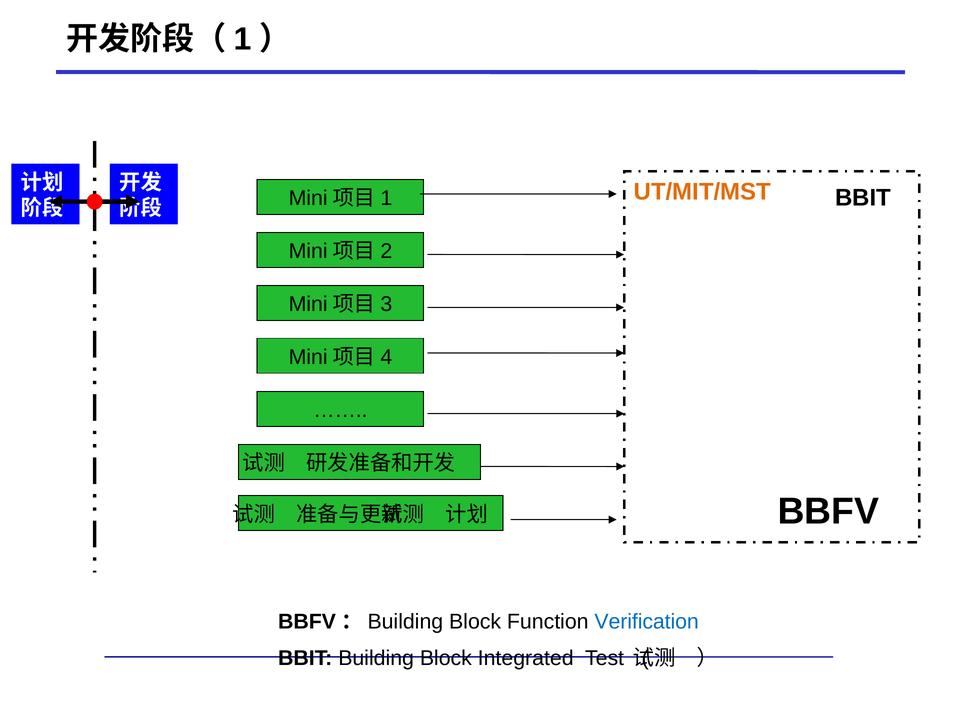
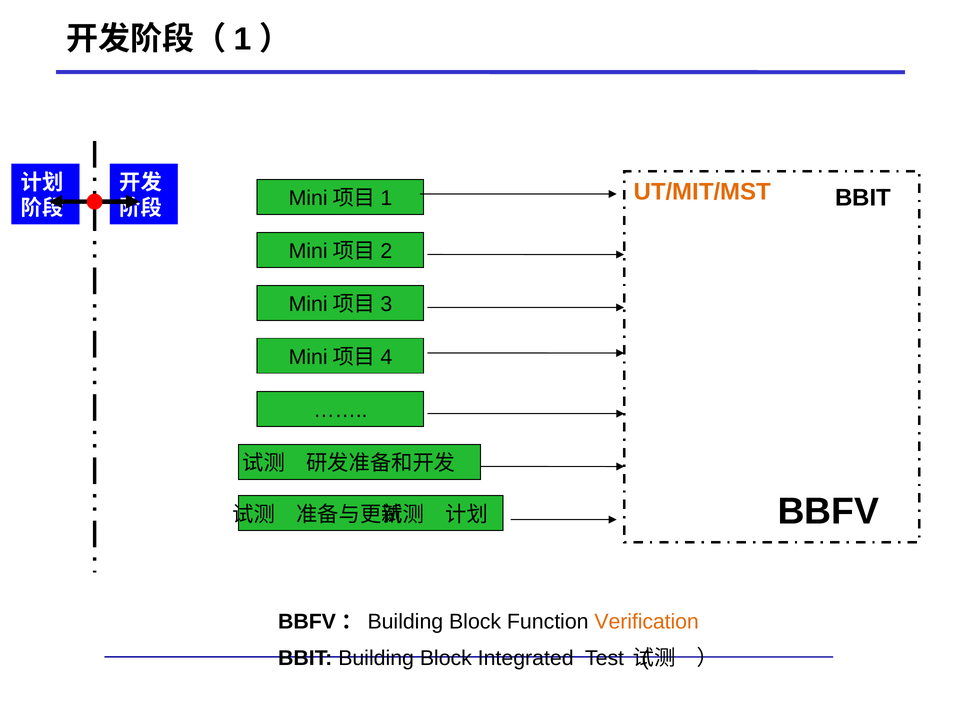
Verification colour: blue -> orange
